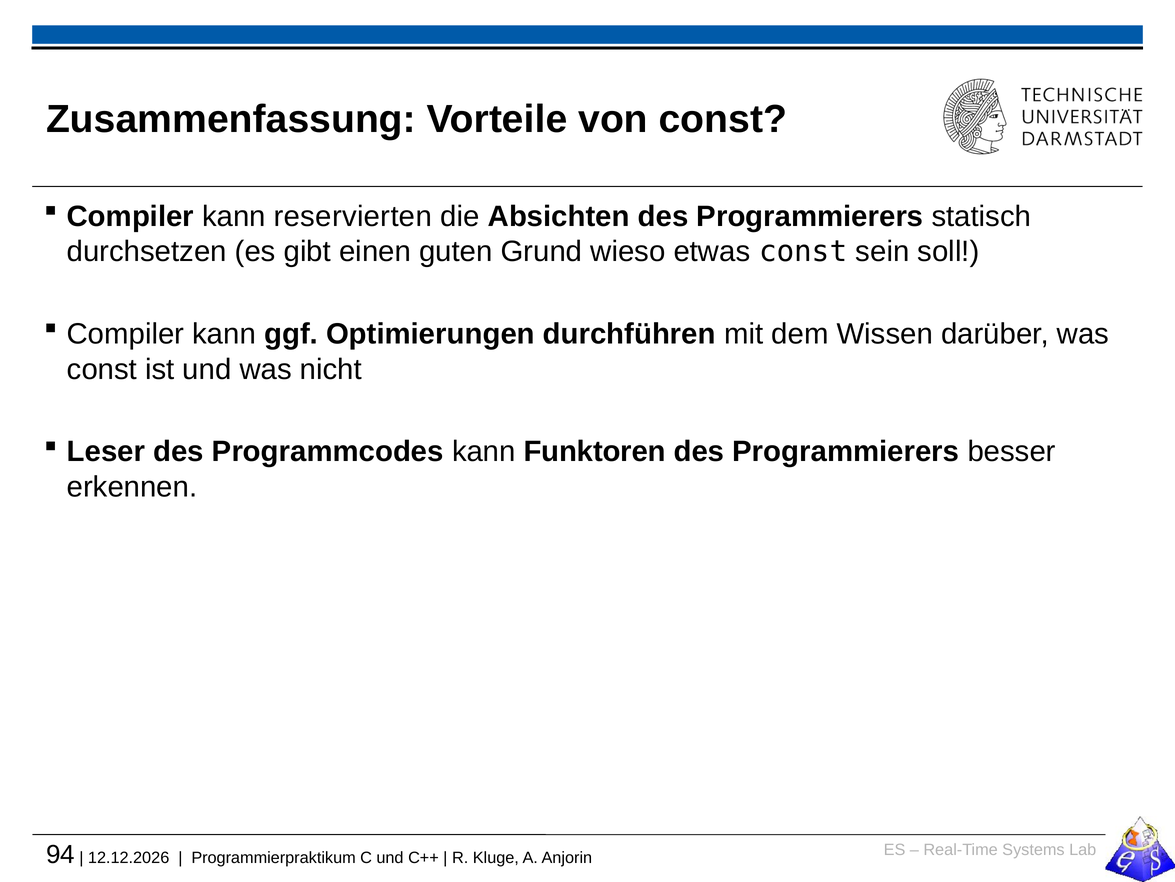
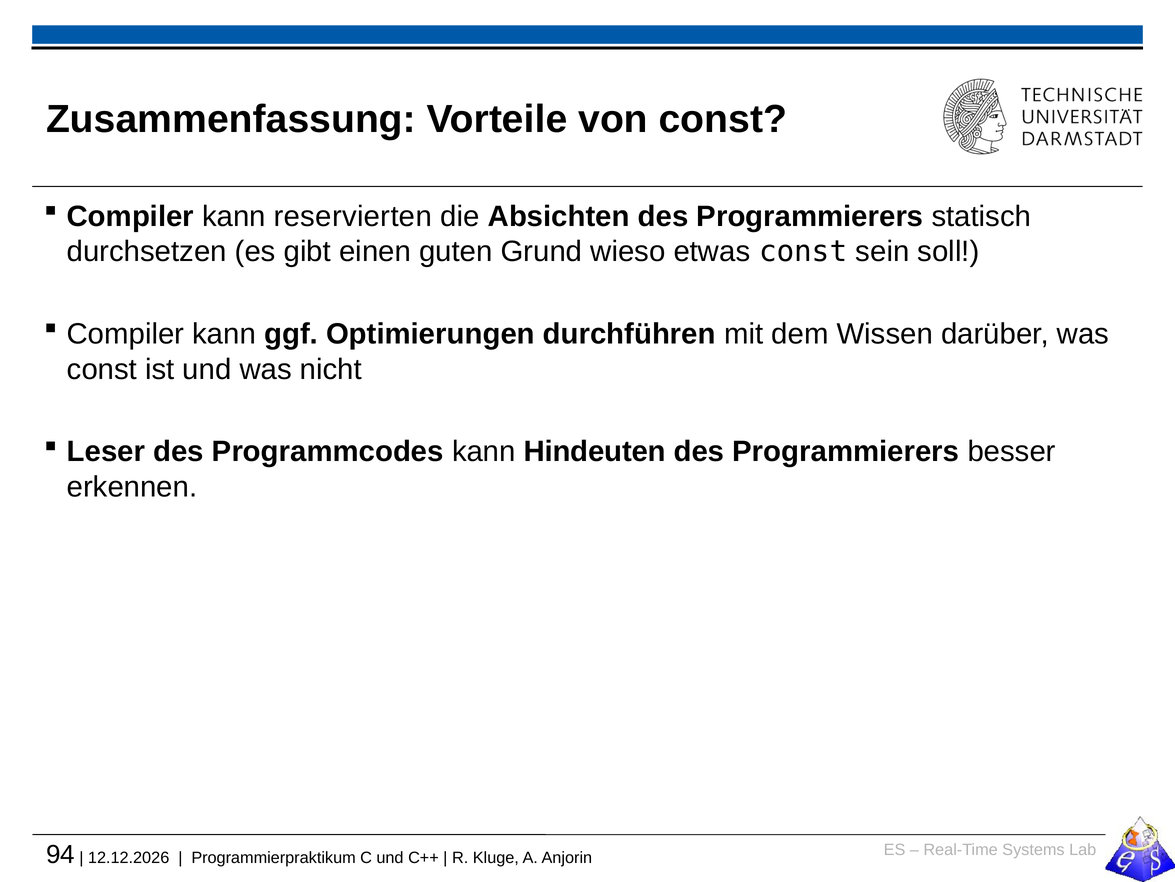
Funktoren: Funktoren -> Hindeuten
